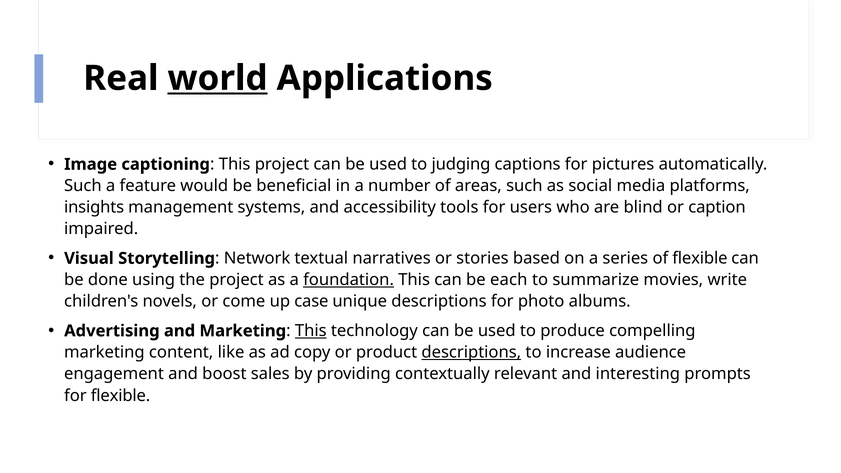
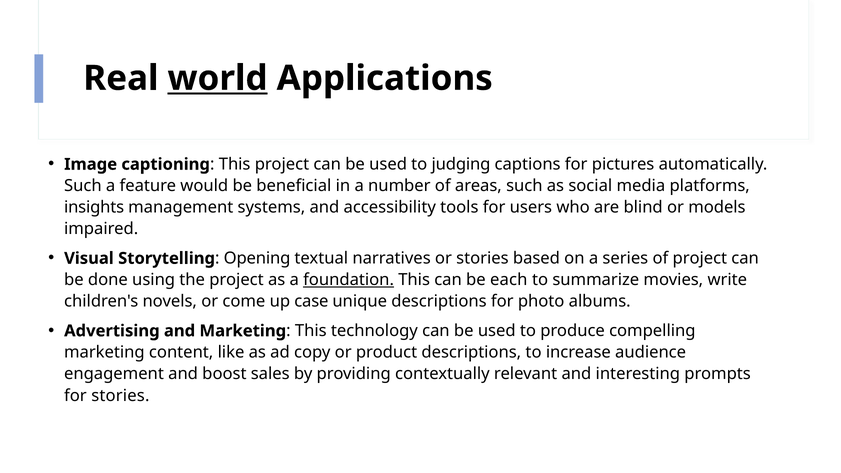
caption: caption -> models
Network: Network -> Opening
of flexible: flexible -> project
This at (311, 331) underline: present -> none
descriptions at (471, 352) underline: present -> none
for flexible: flexible -> stories
